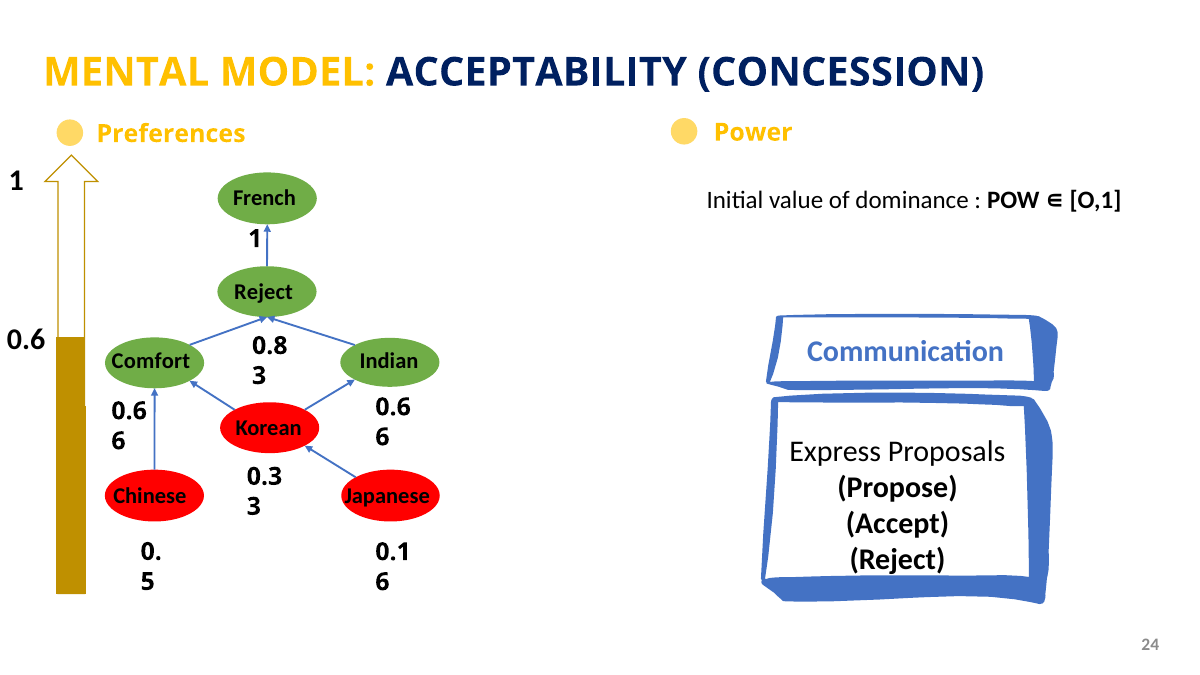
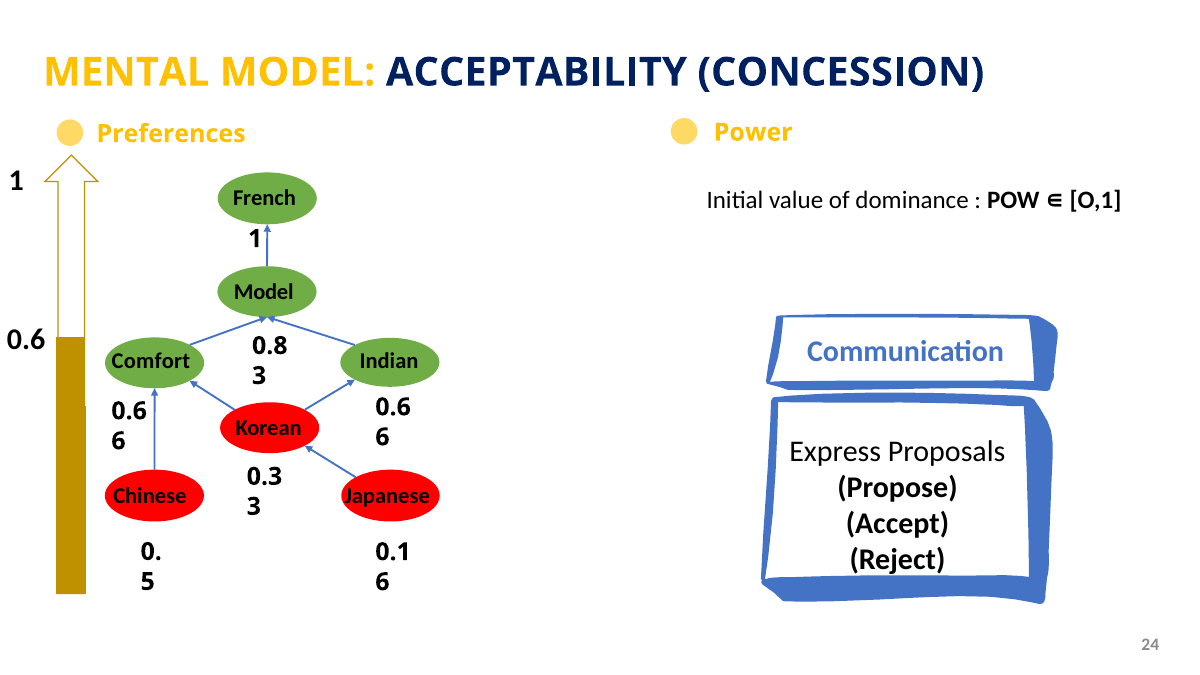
Reject at (264, 292): Reject -> Model
